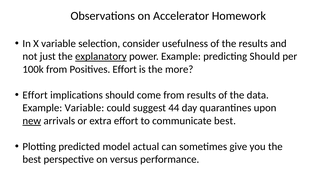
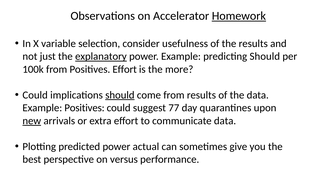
Homework underline: none -> present
Effort at (35, 95): Effort -> Could
should at (120, 95) underline: none -> present
Example Variable: Variable -> Positives
44: 44 -> 77
communicate best: best -> data
predicted model: model -> power
